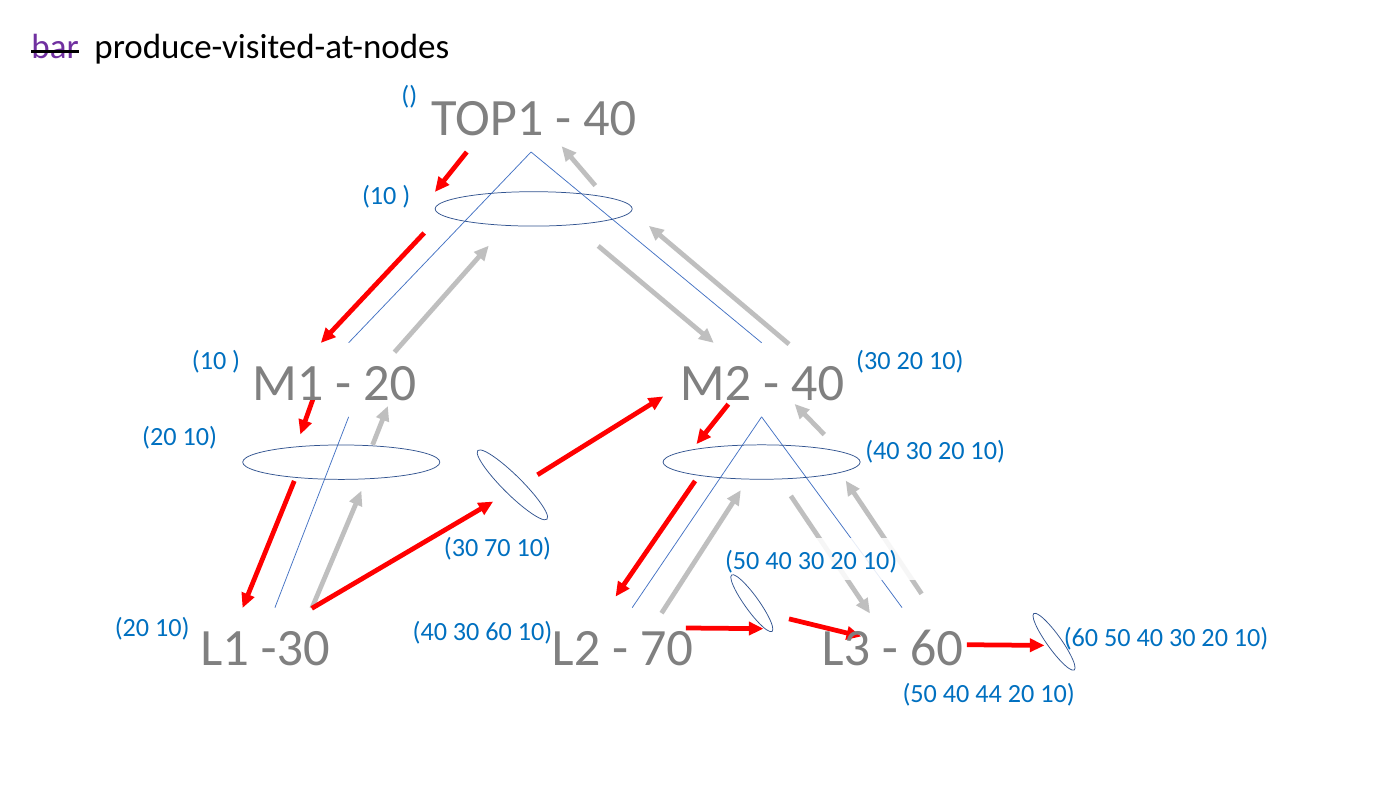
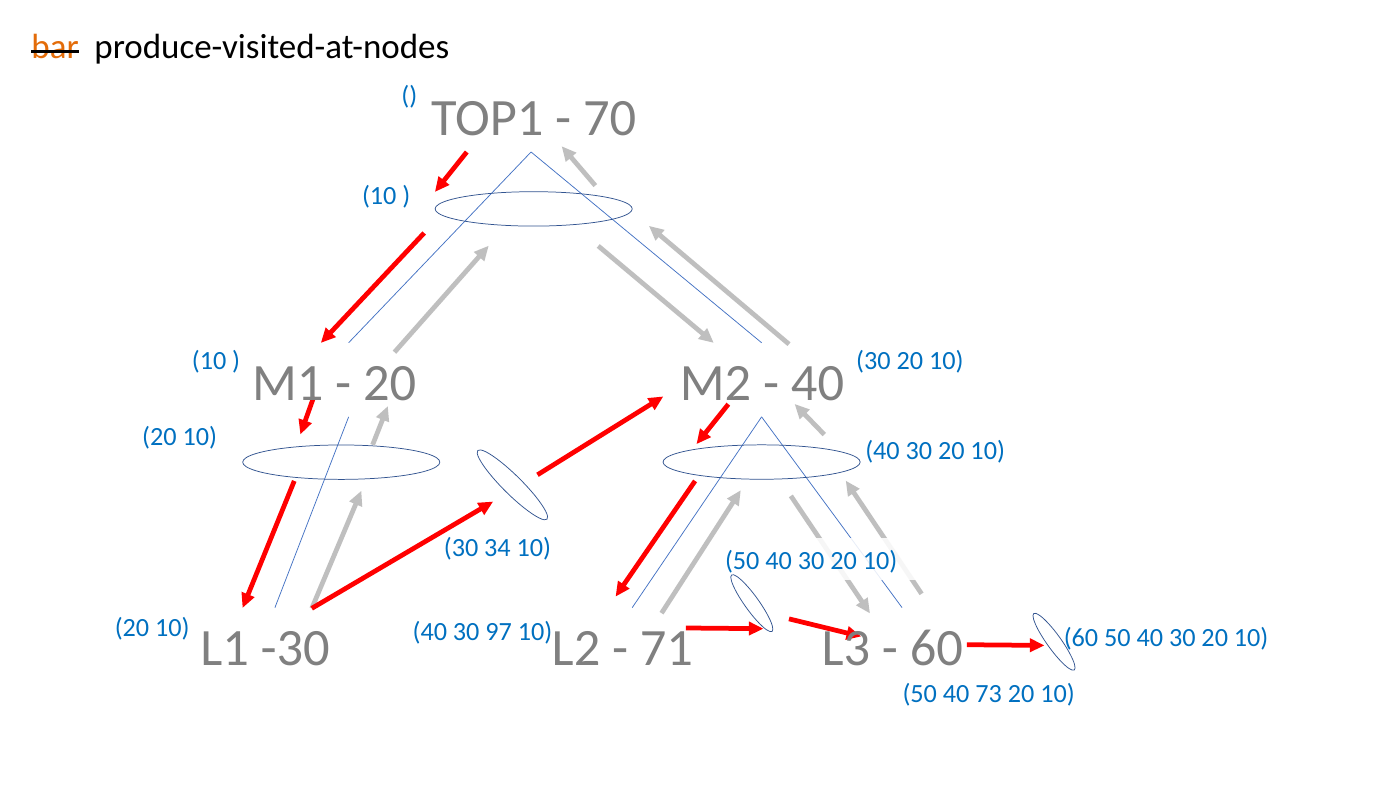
bar colour: purple -> orange
40 at (610, 118): 40 -> 70
30 70: 70 -> 34
30 60: 60 -> 97
70 at (666, 647): 70 -> 71
44: 44 -> 73
